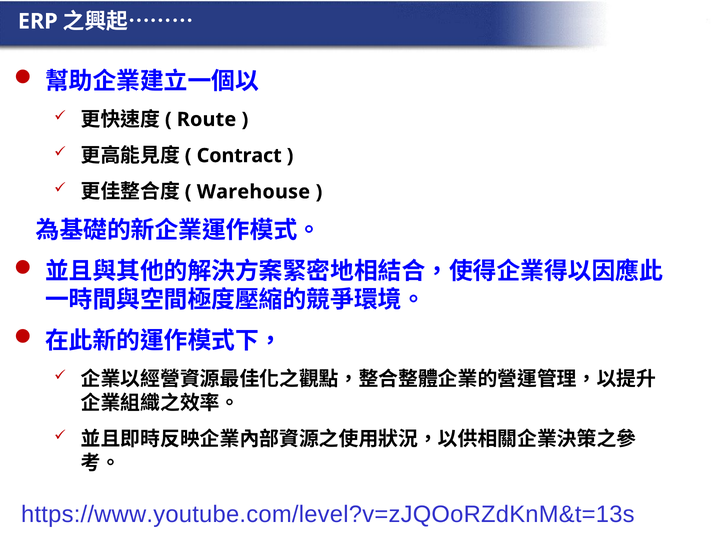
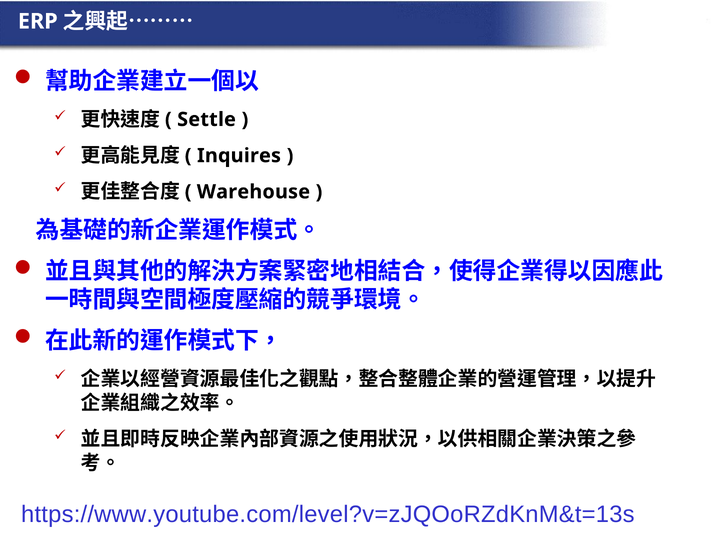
Route: Route -> Settle
Contract: Contract -> Inquires
